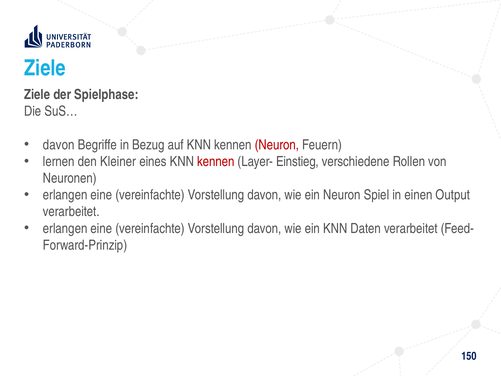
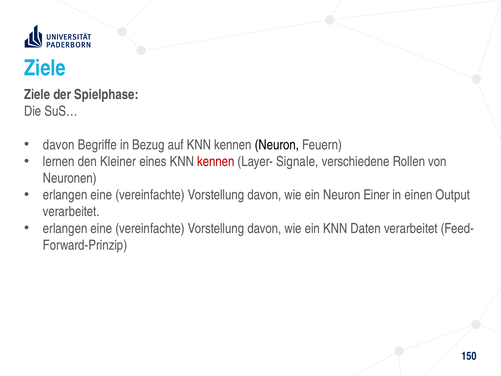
Neuron at (277, 145) colour: red -> black
Einstieg: Einstieg -> Signale
Spiel: Spiel -> Einer
